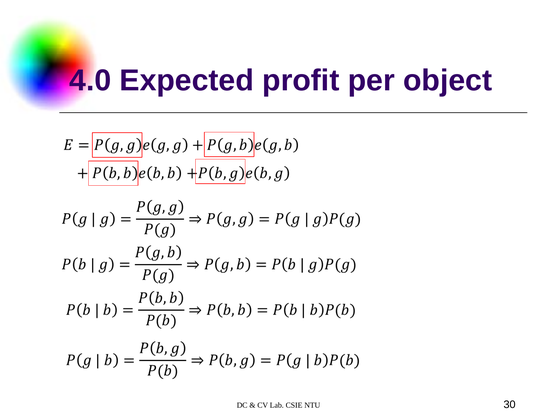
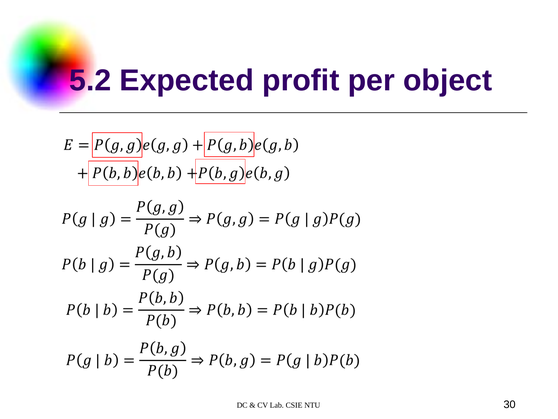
4.0: 4.0 -> 5.2
